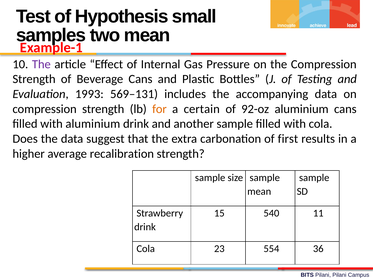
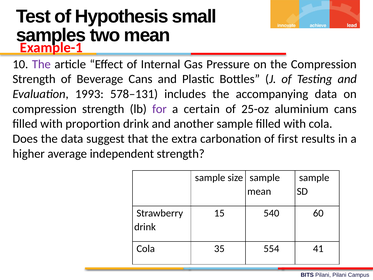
569–131: 569–131 -> 578–131
for colour: orange -> purple
92-oz: 92-oz -> 25-oz
with aluminium: aluminium -> proportion
recalibration: recalibration -> independent
11: 11 -> 60
23: 23 -> 35
36: 36 -> 41
